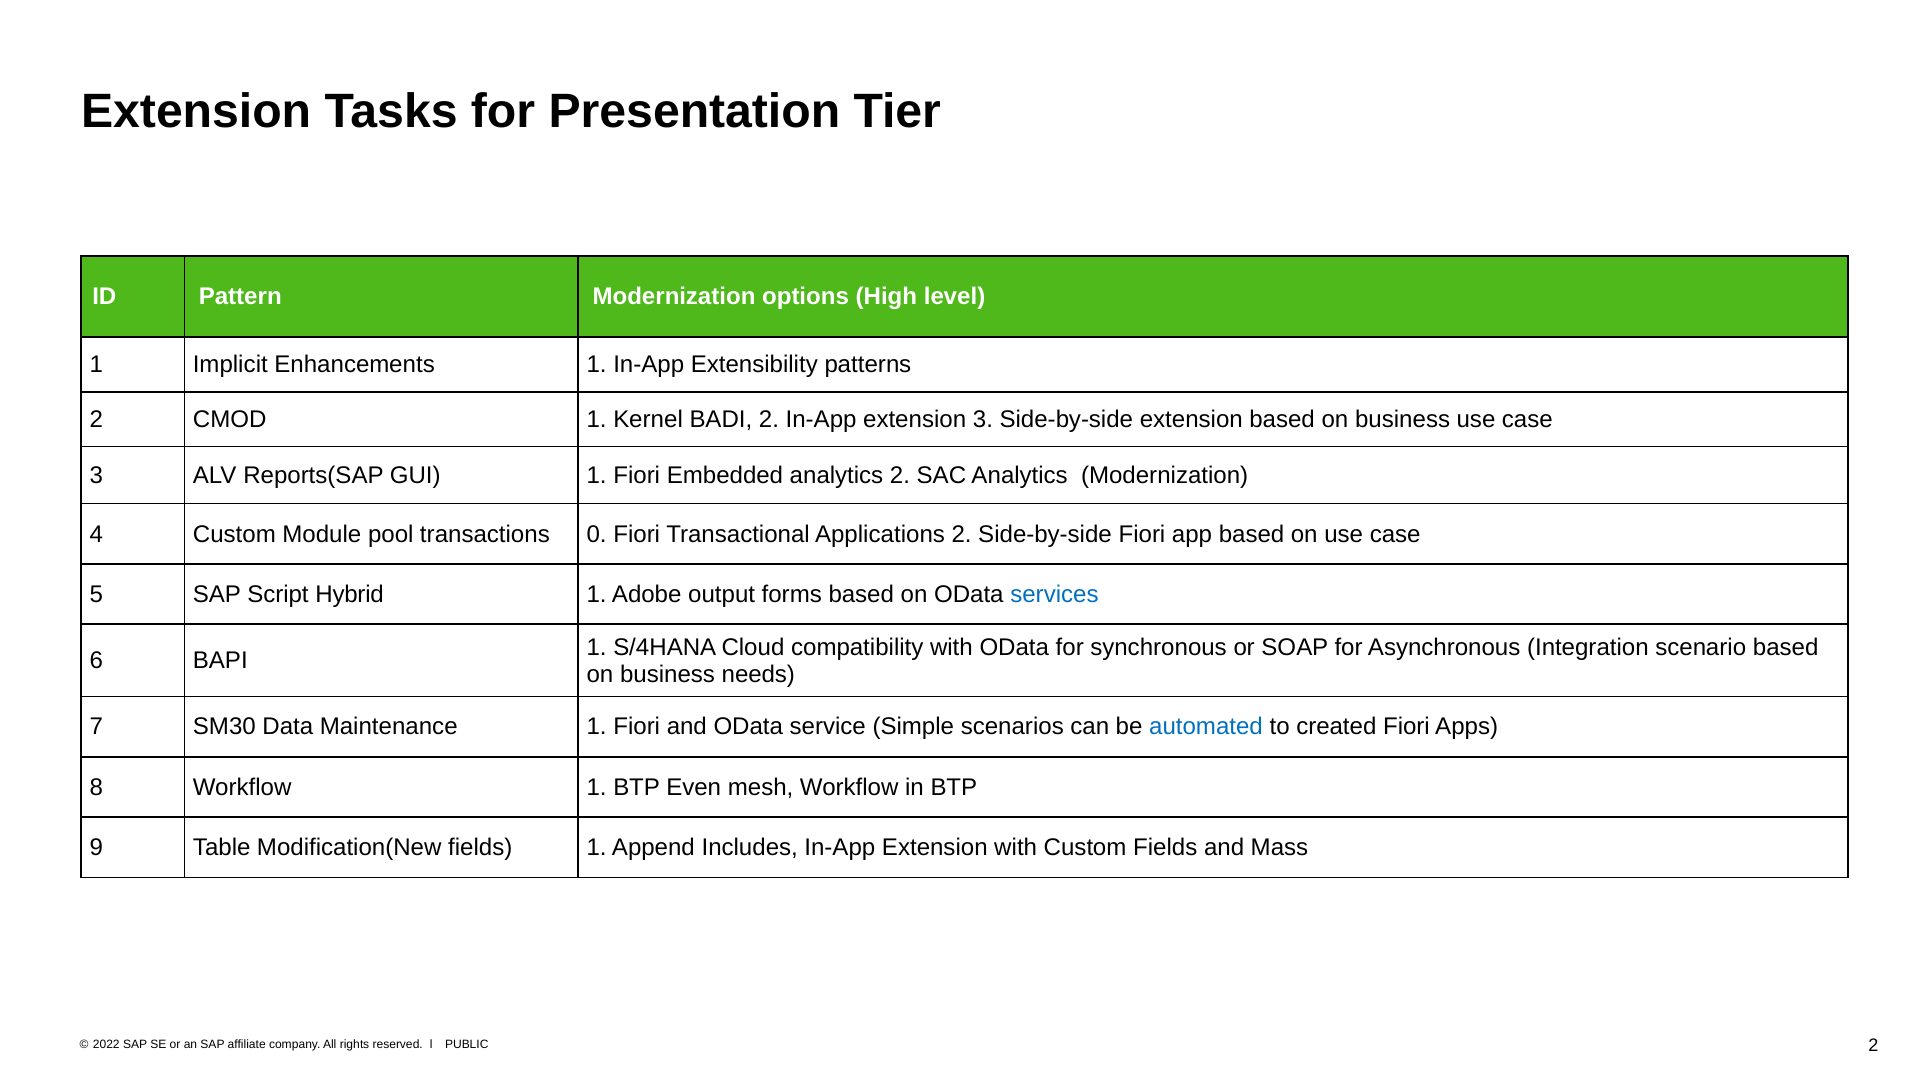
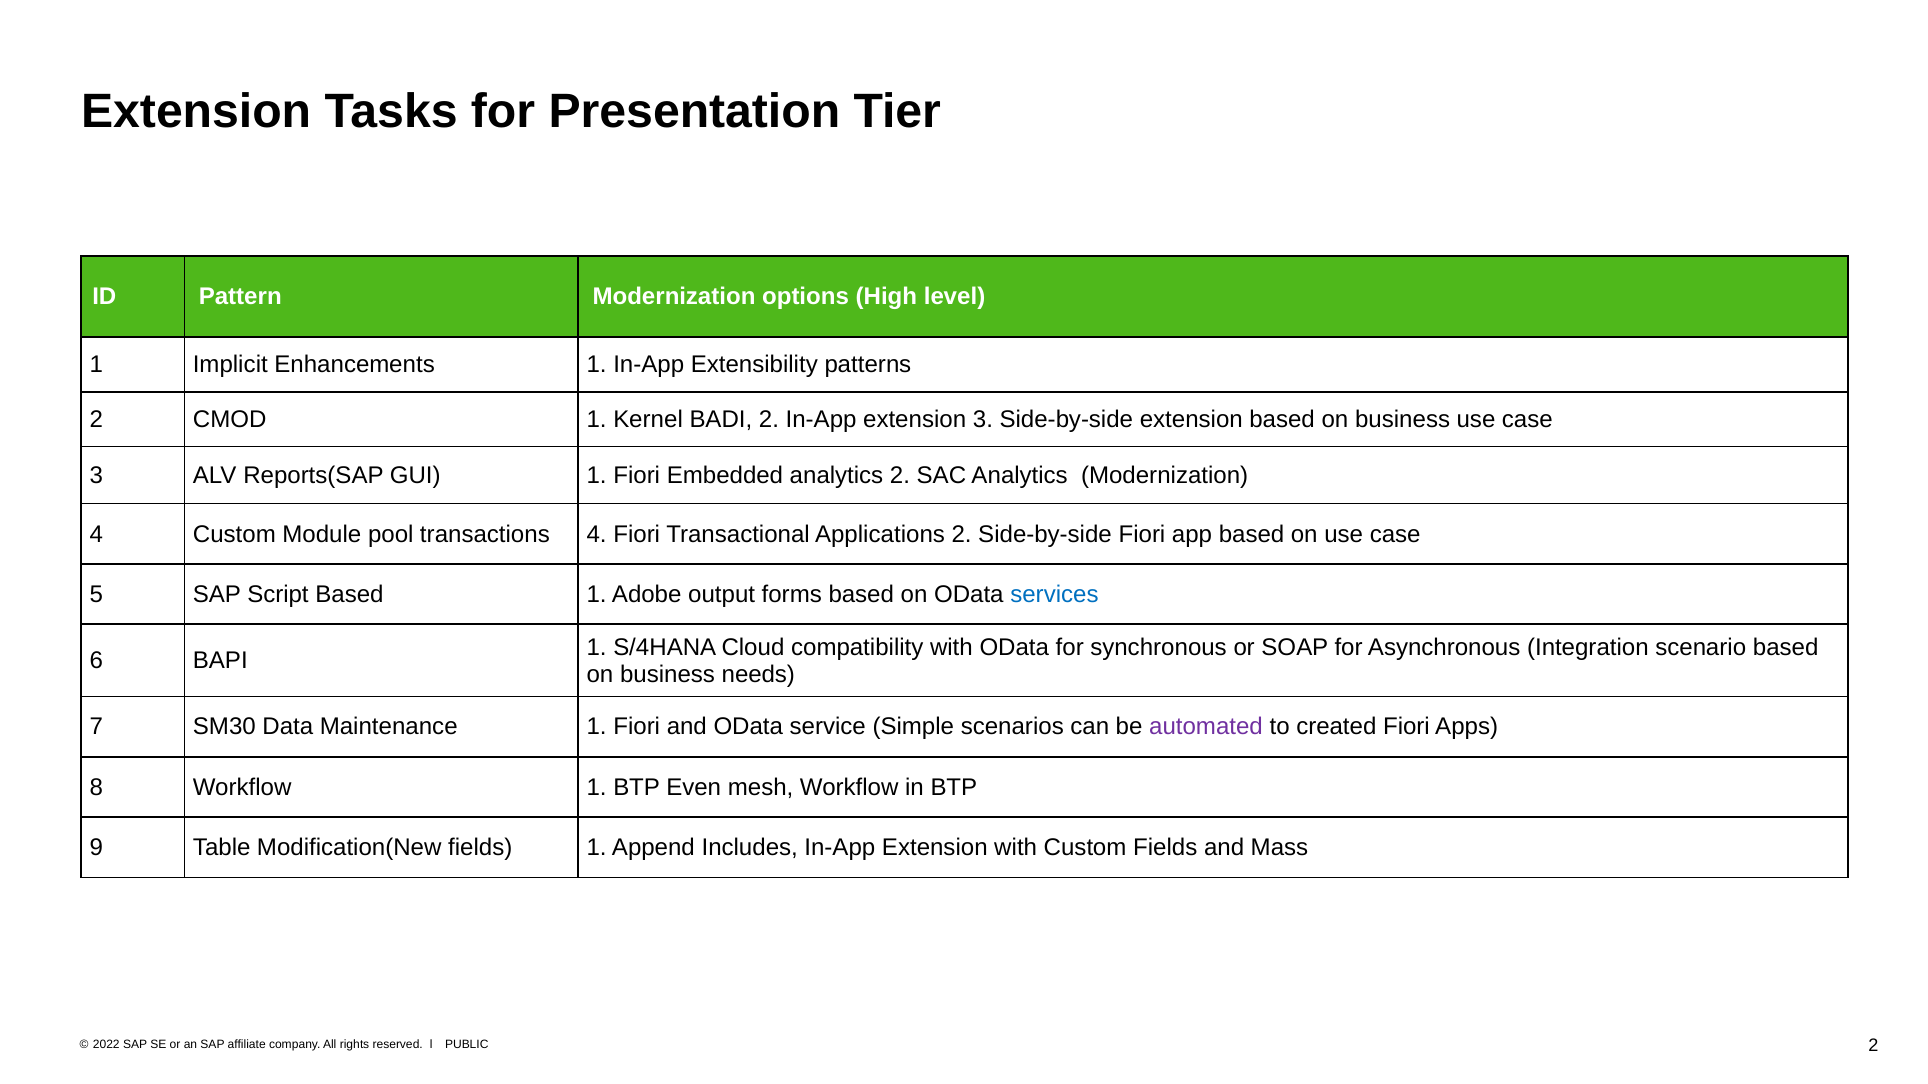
transactions 0: 0 -> 4
Script Hybrid: Hybrid -> Based
automated colour: blue -> purple
